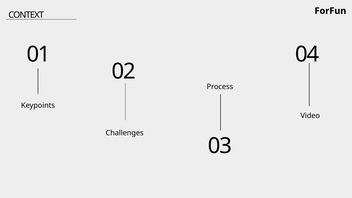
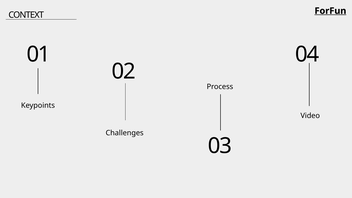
ForFun underline: none -> present
